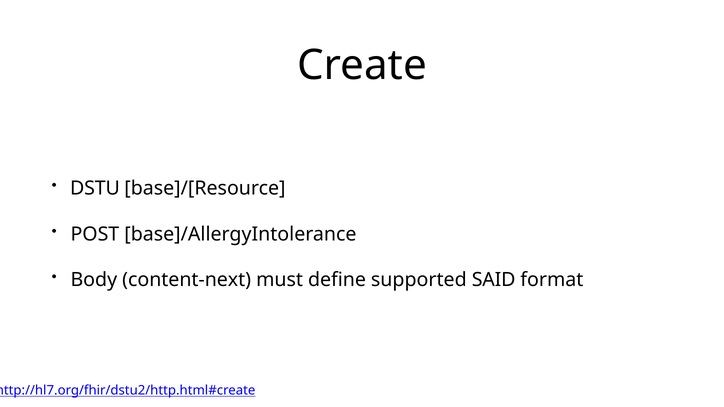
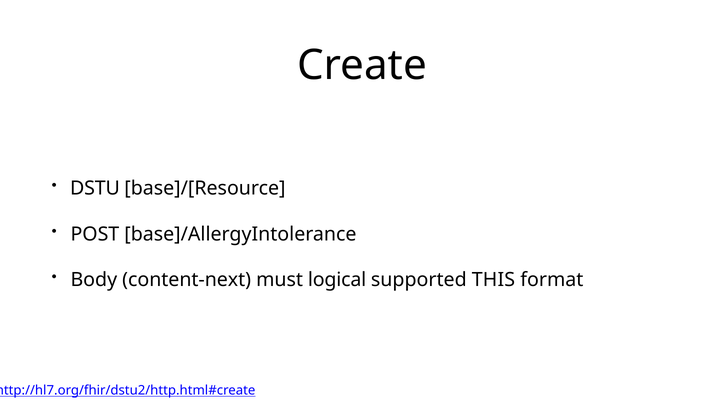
define: define -> logical
SAID: SAID -> THIS
